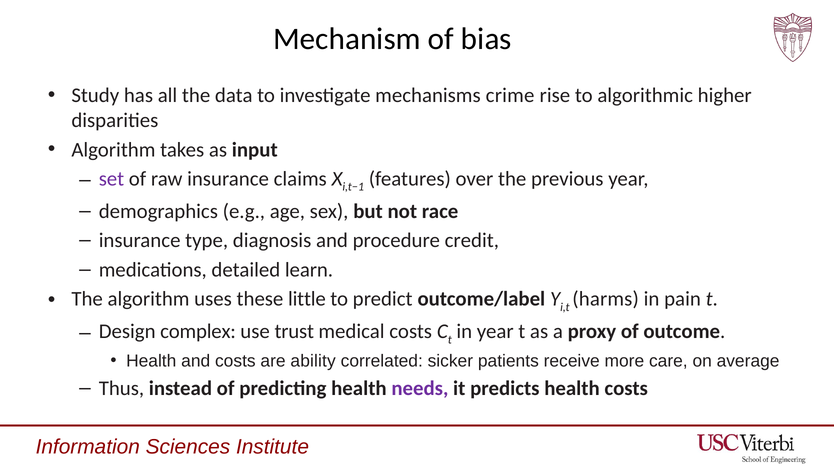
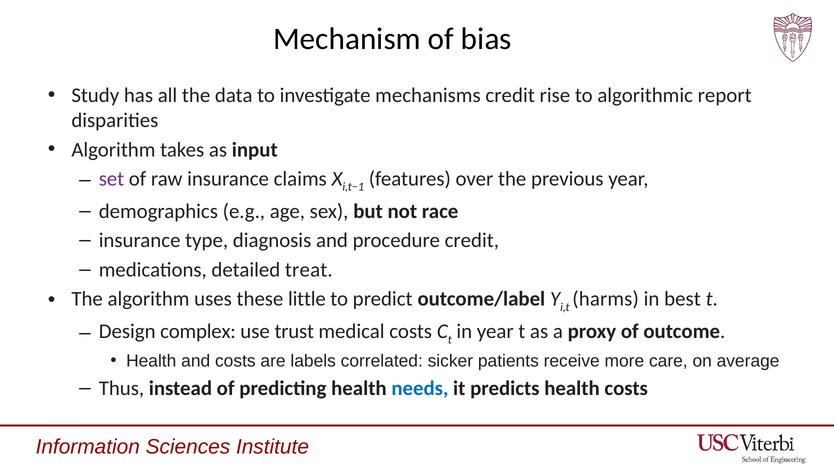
mechanisms crime: crime -> credit
higher: higher -> report
learn: learn -> treat
pain: pain -> best
ability: ability -> labels
needs colour: purple -> blue
